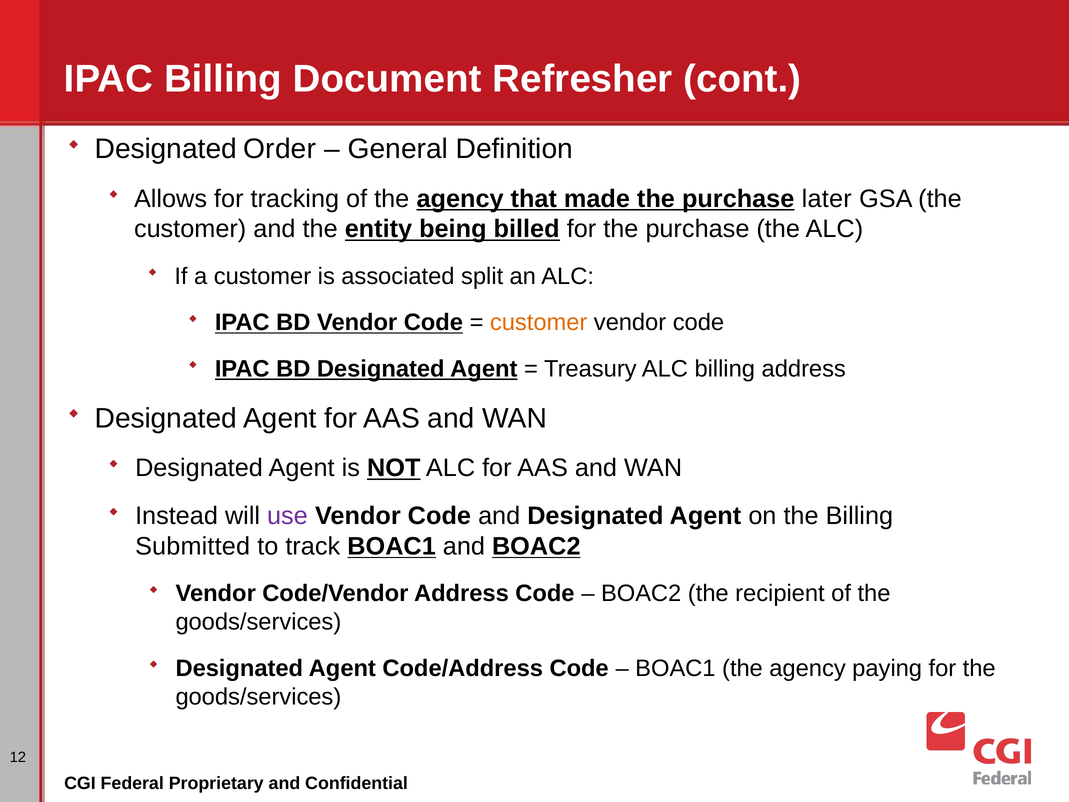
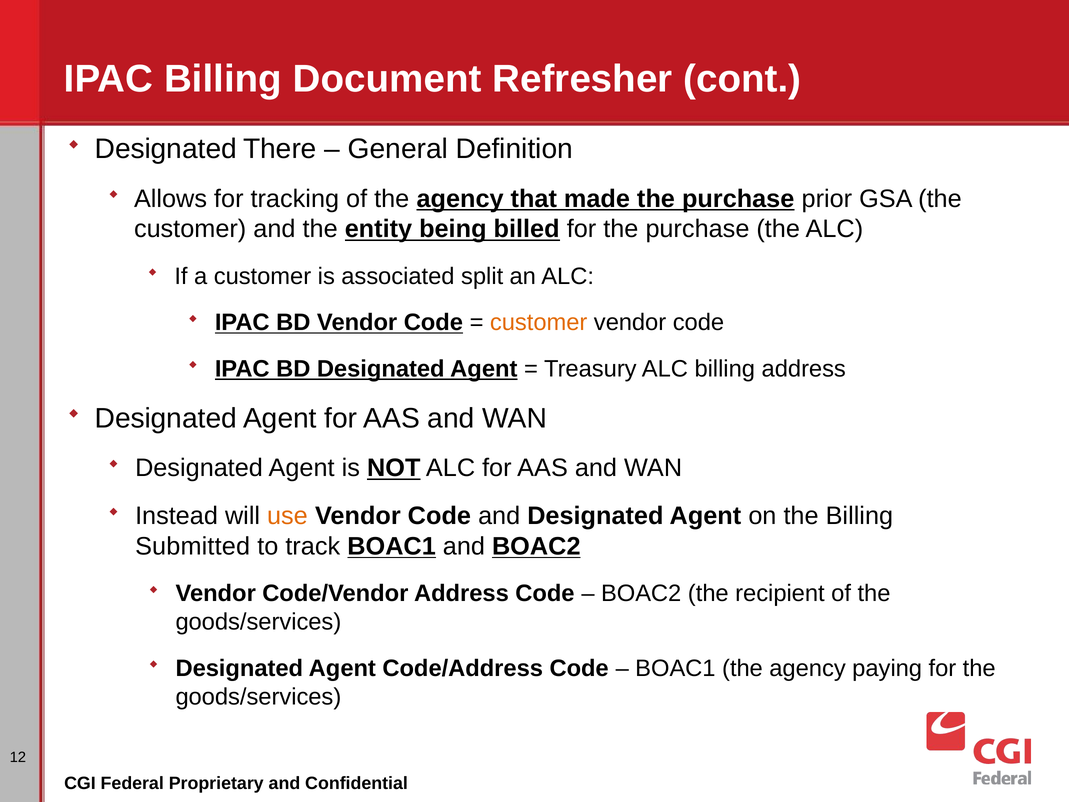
Order: Order -> There
later: later -> prior
use colour: purple -> orange
